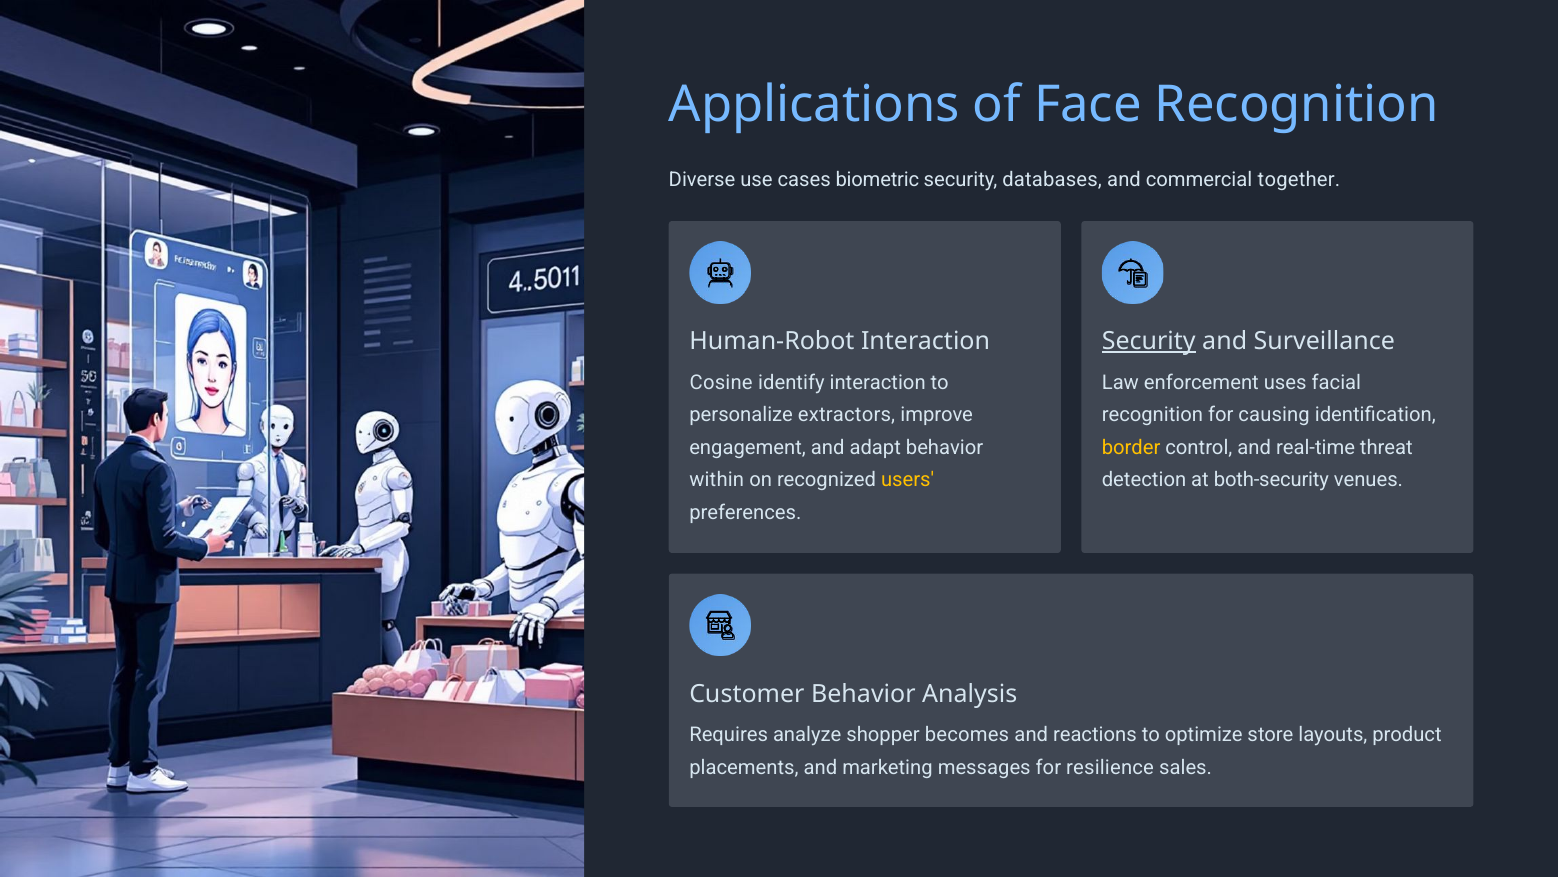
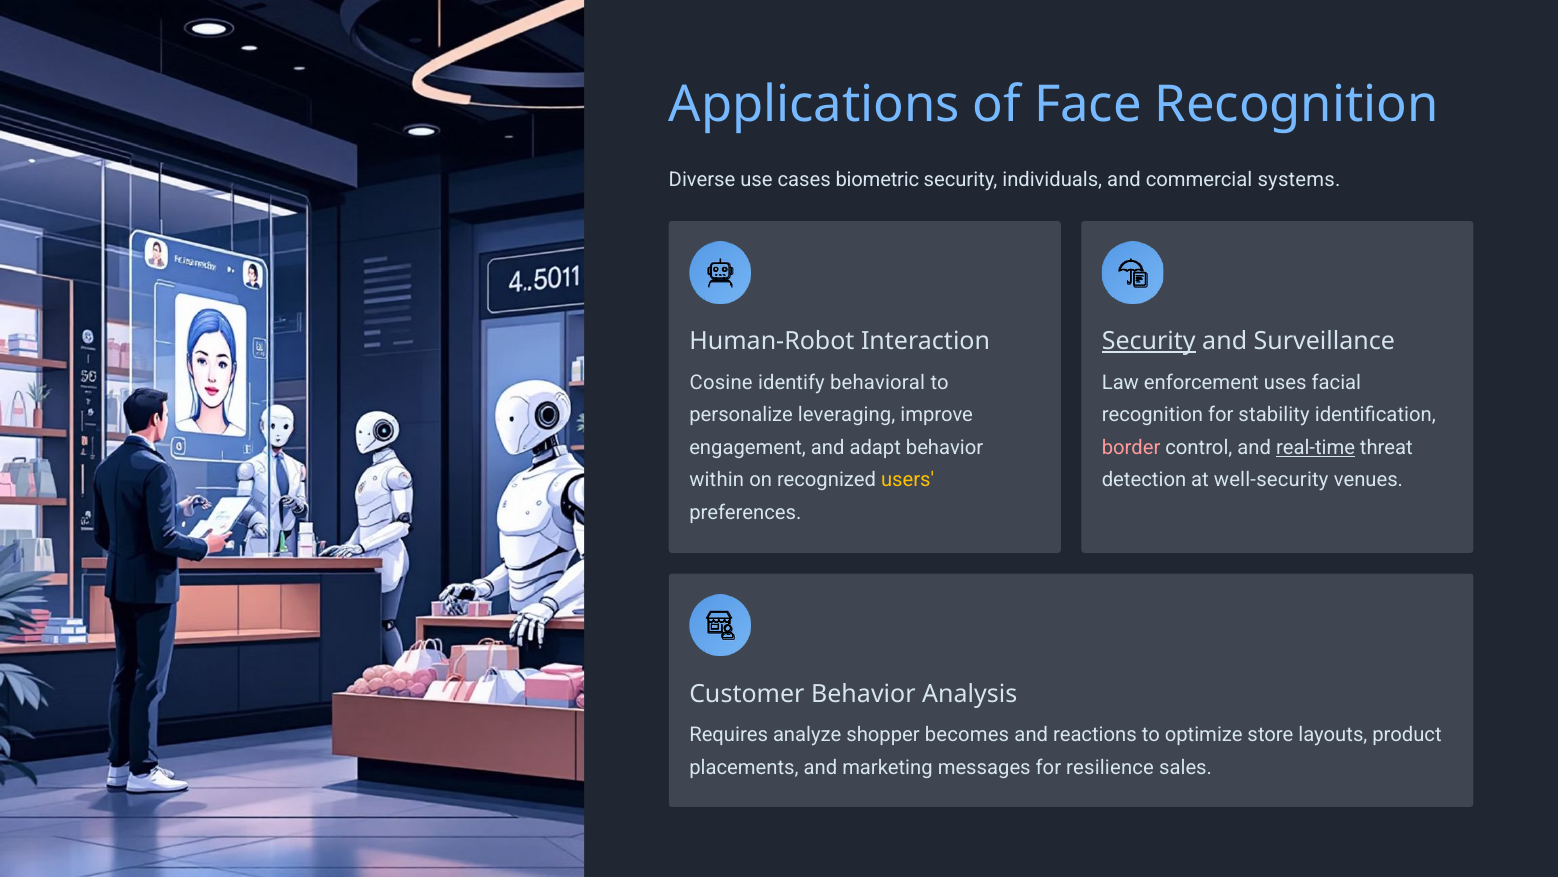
databases: databases -> individuals
together: together -> systems
identify interaction: interaction -> behavioral
extractors: extractors -> leveraging
causing: causing -> stability
border colour: yellow -> pink
real-time underline: none -> present
both-security: both-security -> well-security
